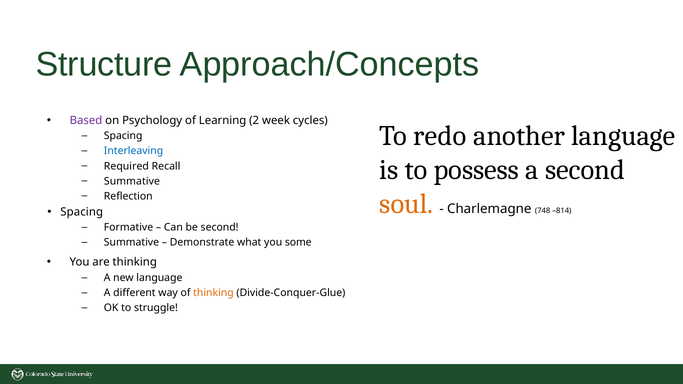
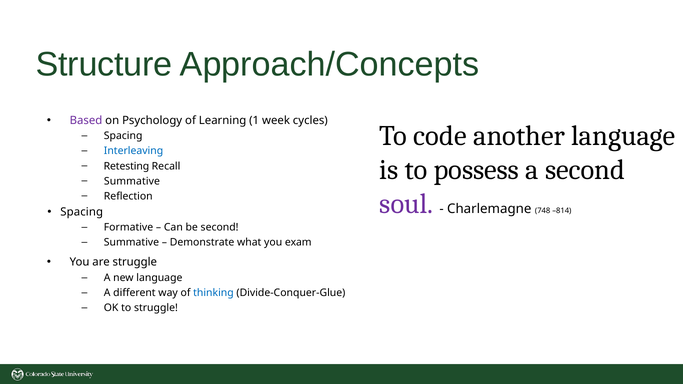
2: 2 -> 1
redo: redo -> code
Required: Required -> Retesting
soul colour: orange -> purple
some: some -> exam
are thinking: thinking -> struggle
thinking at (213, 293) colour: orange -> blue
